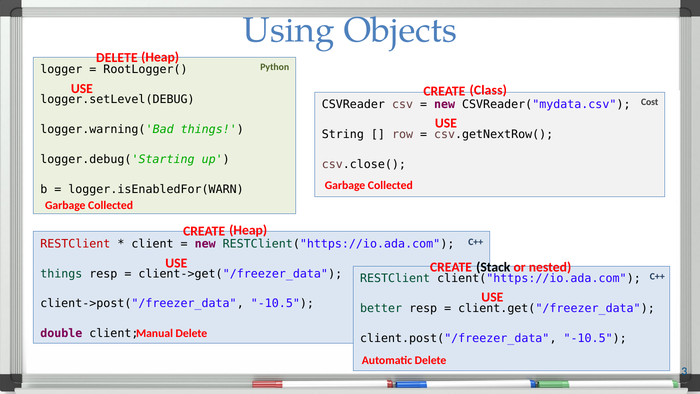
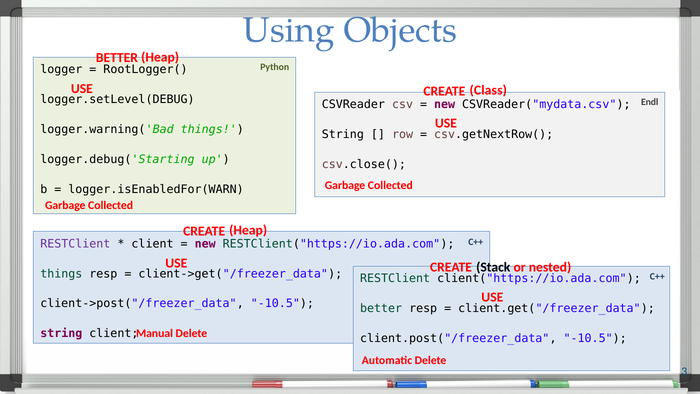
DELETE at (117, 58): DELETE -> BETTER
Cost: Cost -> Endl
RESTClient at (75, 244) colour: red -> purple
double at (61, 333): double -> string
